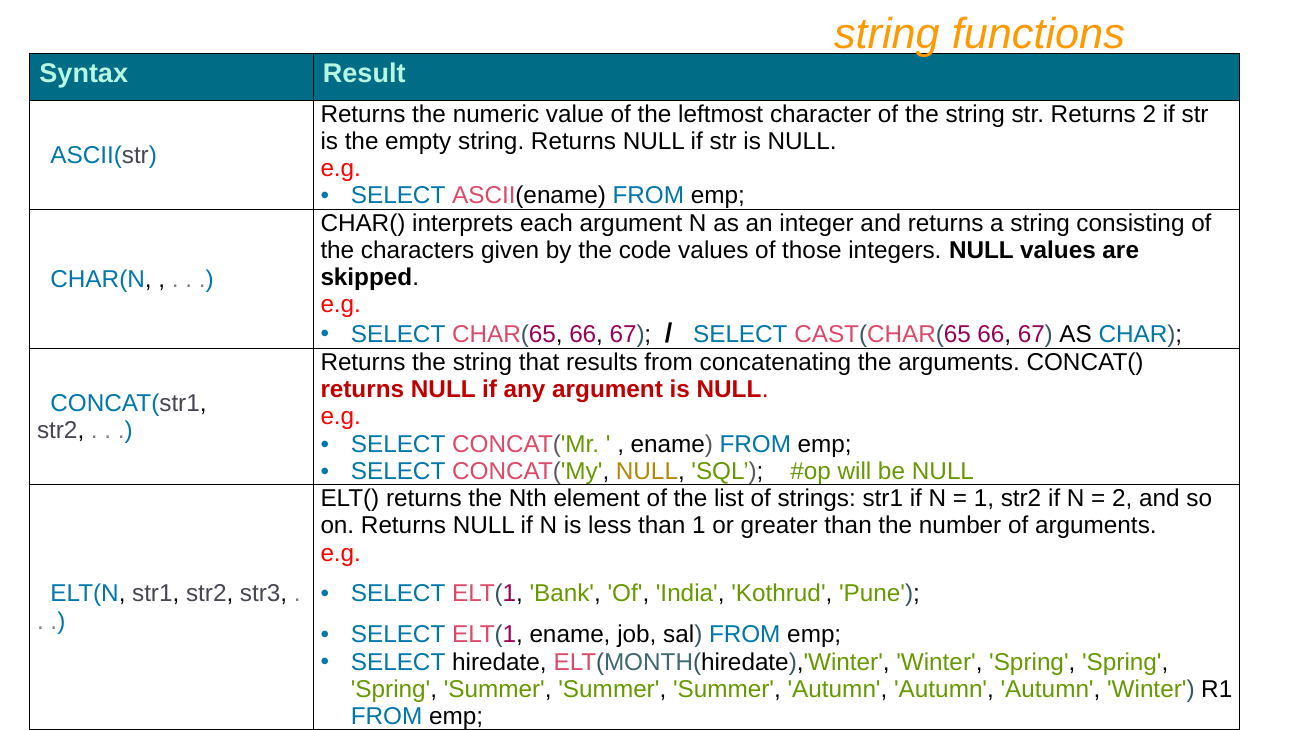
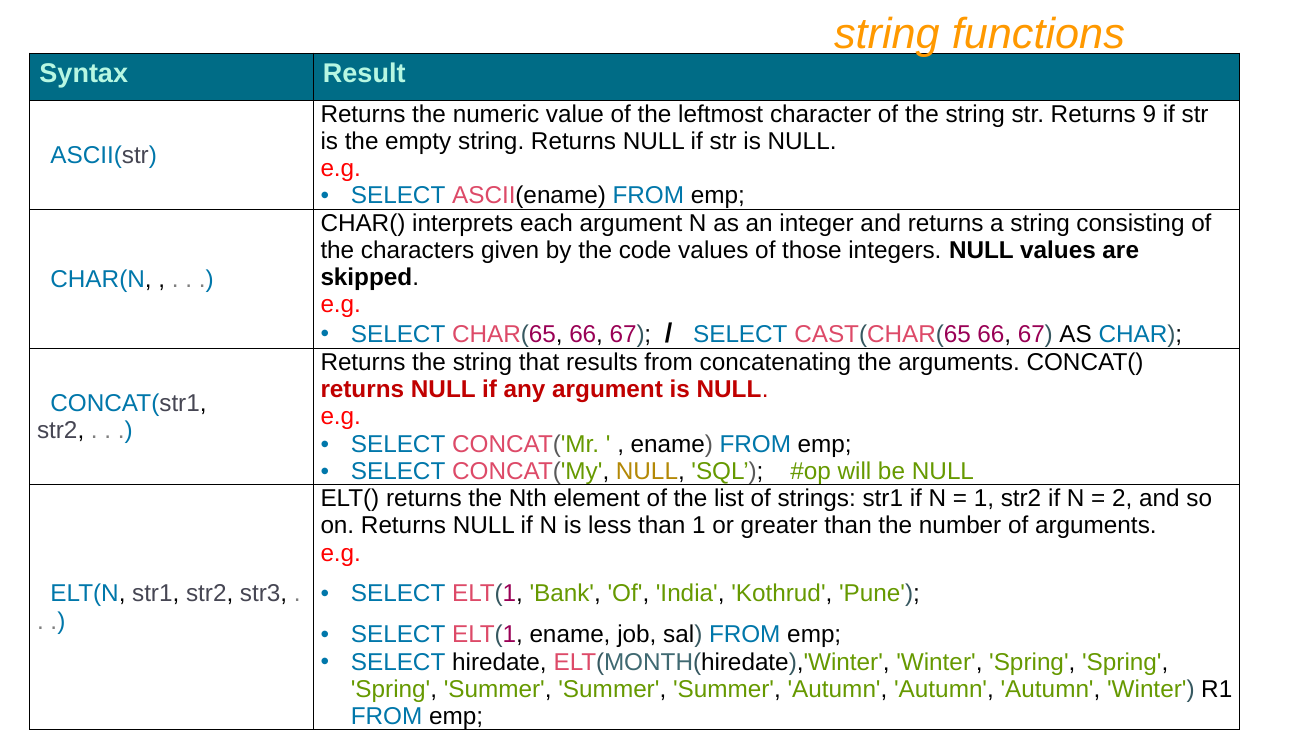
Returns 2: 2 -> 9
